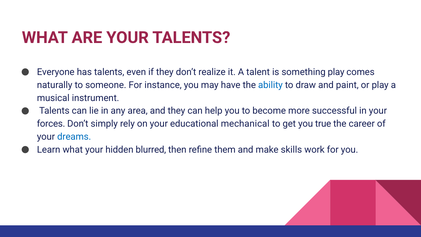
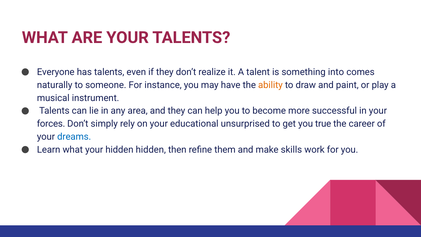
something play: play -> into
ability colour: blue -> orange
mechanical: mechanical -> unsurprised
hidden blurred: blurred -> hidden
